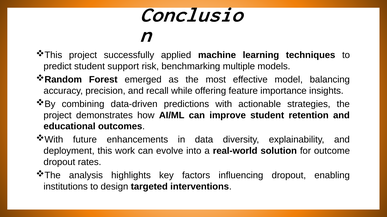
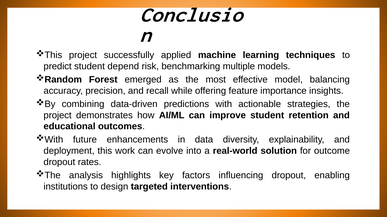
support: support -> depend
